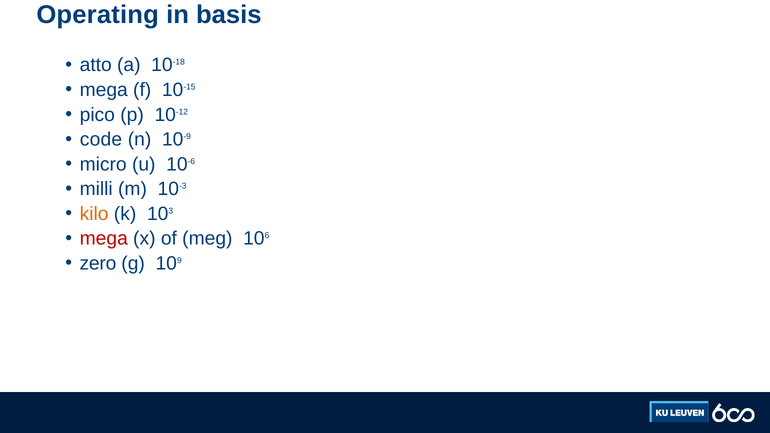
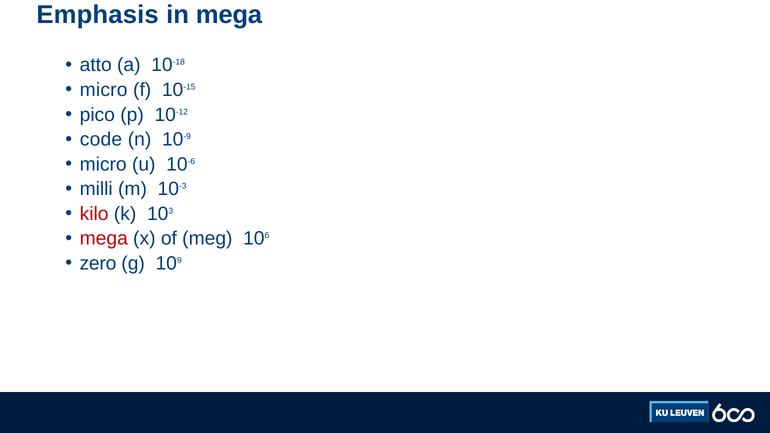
Operating: Operating -> Emphasis
in basis: basis -> mega
mega at (104, 90): mega -> micro
kilo colour: orange -> red
